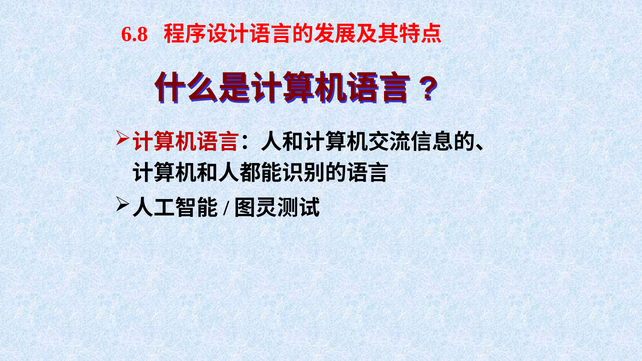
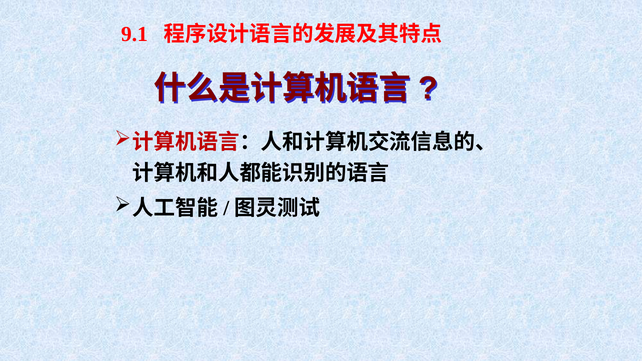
6.8: 6.8 -> 9.1
